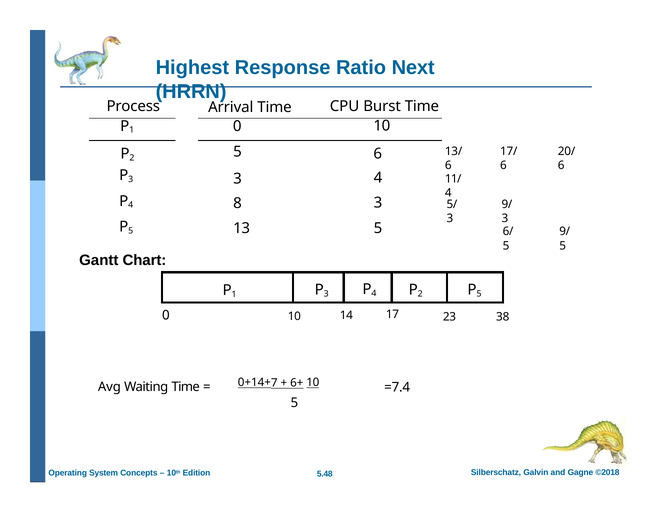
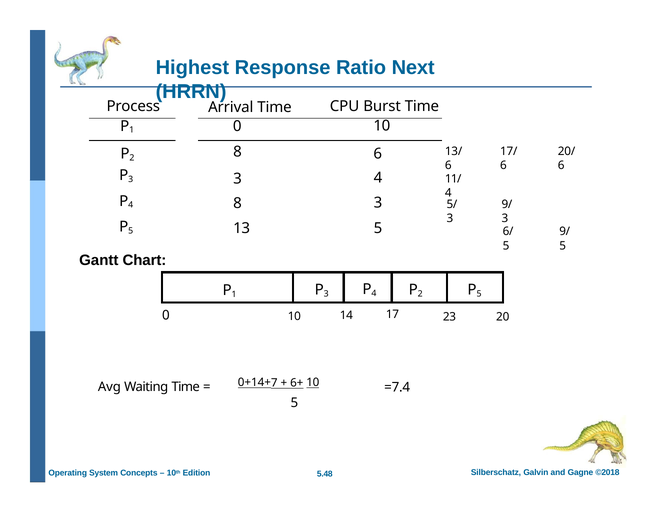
5 at (237, 152): 5 -> 8
38: 38 -> 20
